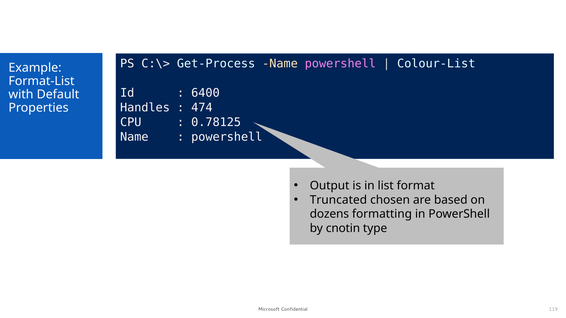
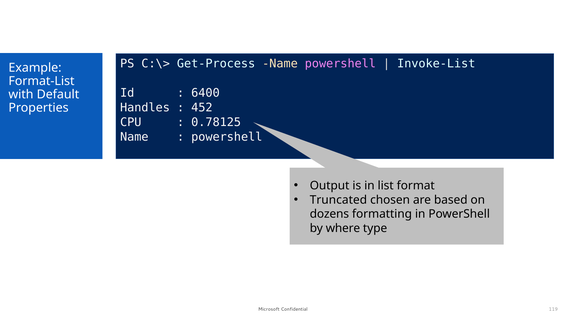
Colour-List: Colour-List -> Invoke-List
474: 474 -> 452
cnotin: cnotin -> where
